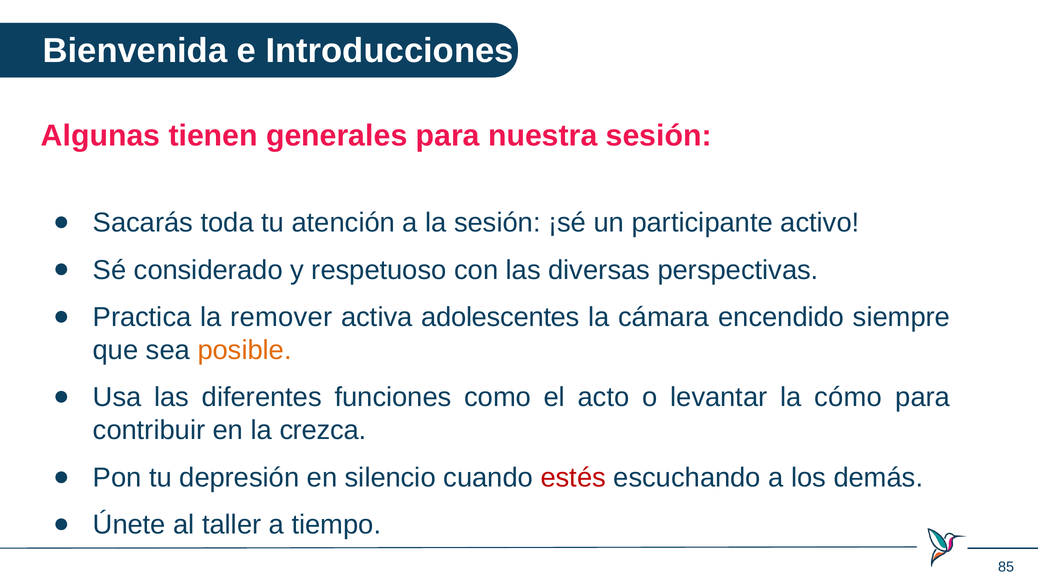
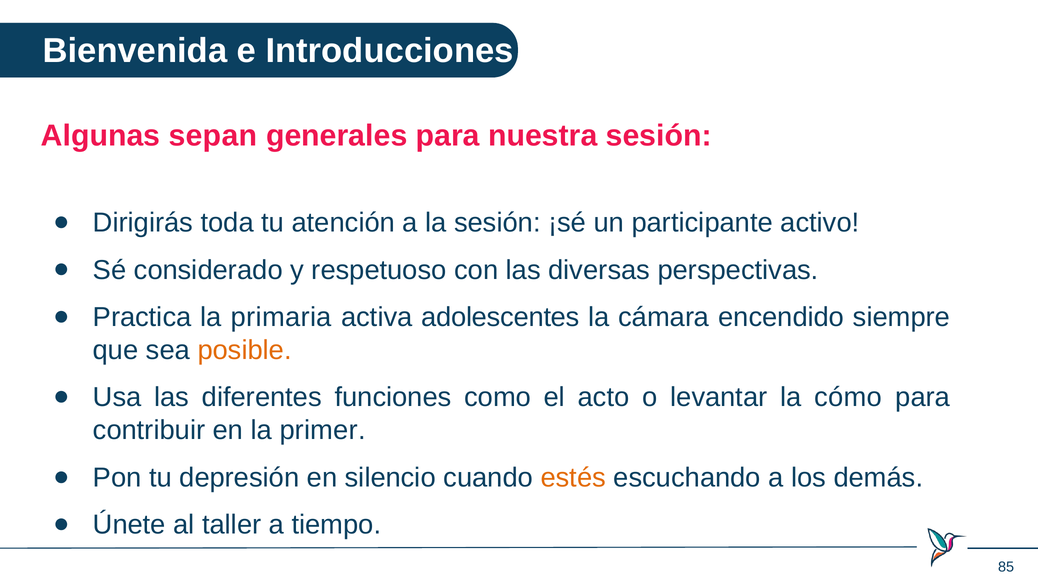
tienen: tienen -> sepan
Sacarás: Sacarás -> Dirigirás
remover: remover -> primaria
crezca: crezca -> primer
estés colour: red -> orange
